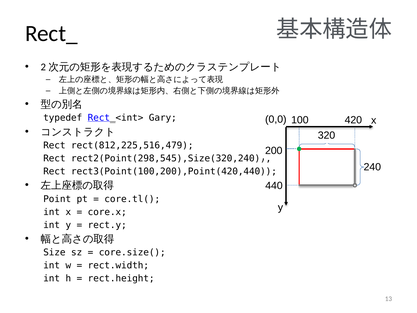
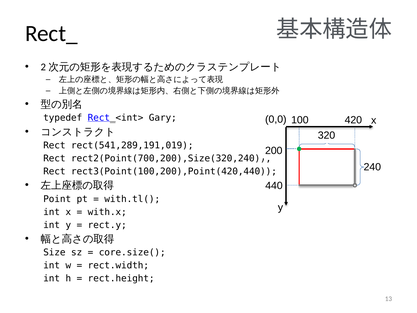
rect(812,225,516,479: rect(812,225,516,479 -> rect(541,289,191,019
rect2(Point(298,545),Size(320,240: rect2(Point(298,545),Size(320,240 -> rect2(Point(700,200),Size(320,240
core.tl(: core.tl( -> with.tl(
core.x: core.x -> with.x
